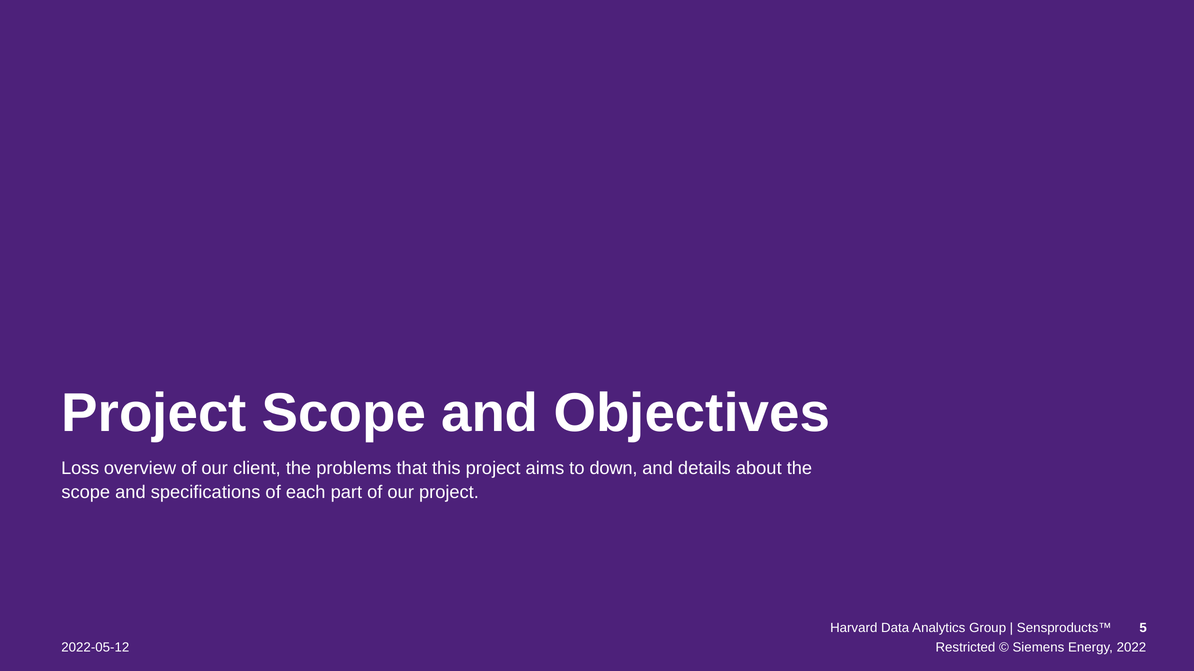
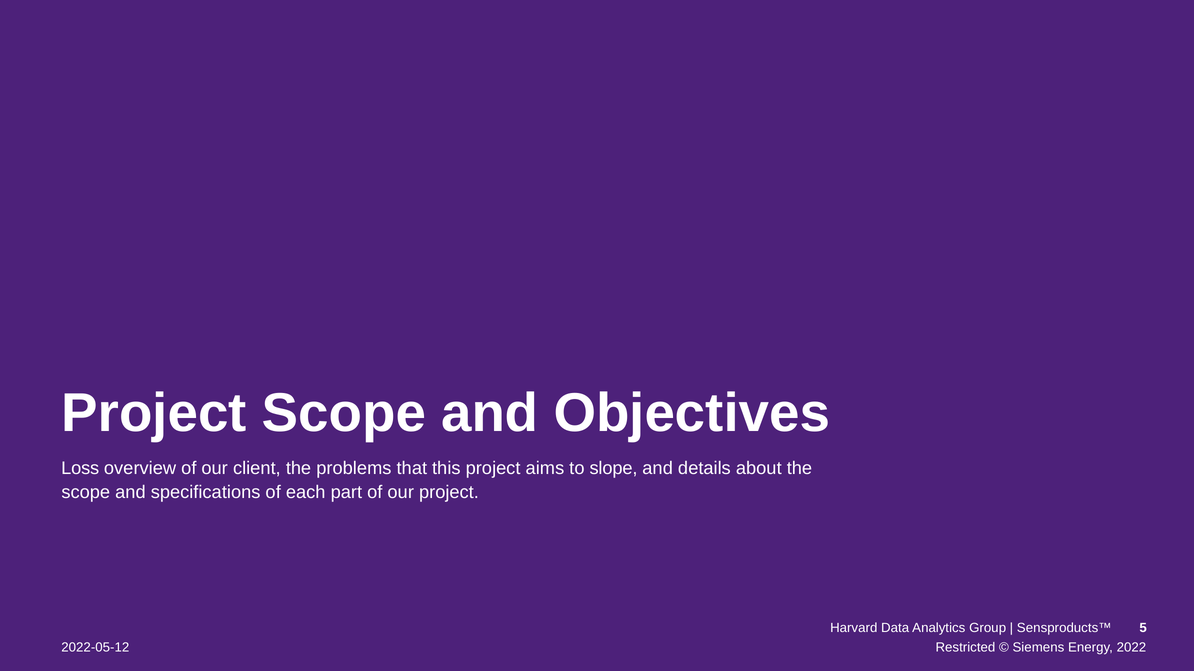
down: down -> slope
